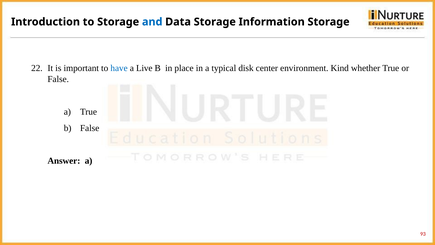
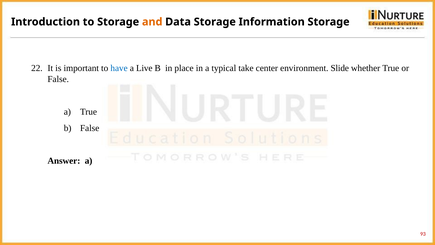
and colour: blue -> orange
disk: disk -> take
Kind: Kind -> Slide
